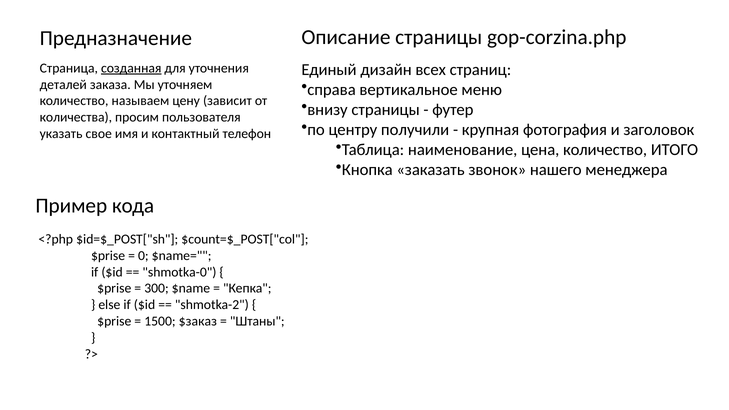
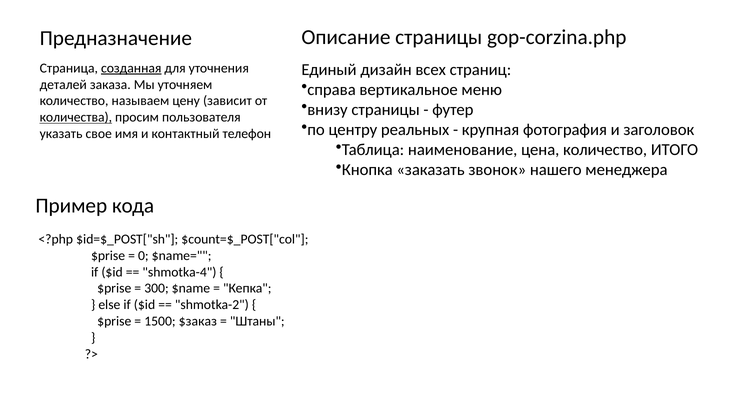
количества underline: none -> present
получили: получили -> реальных
shmotka-0: shmotka-0 -> shmotka-4
